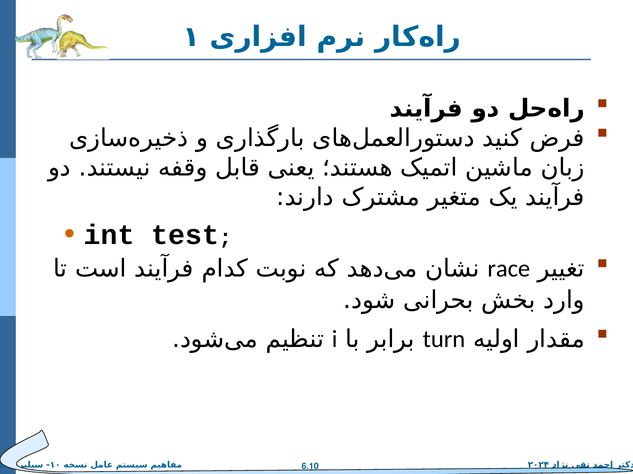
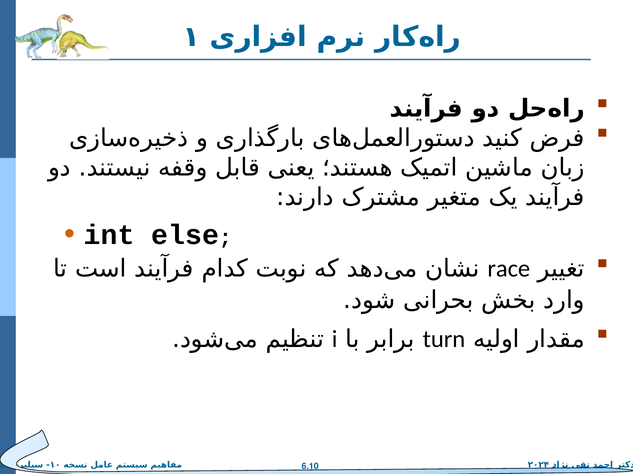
test: test -> else
